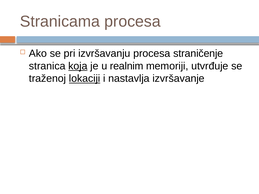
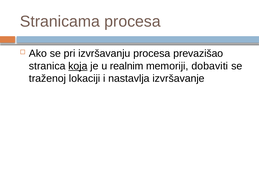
straničenje: straničenje -> prevazišao
utvrđuje: utvrđuje -> dobaviti
lokaciji underline: present -> none
